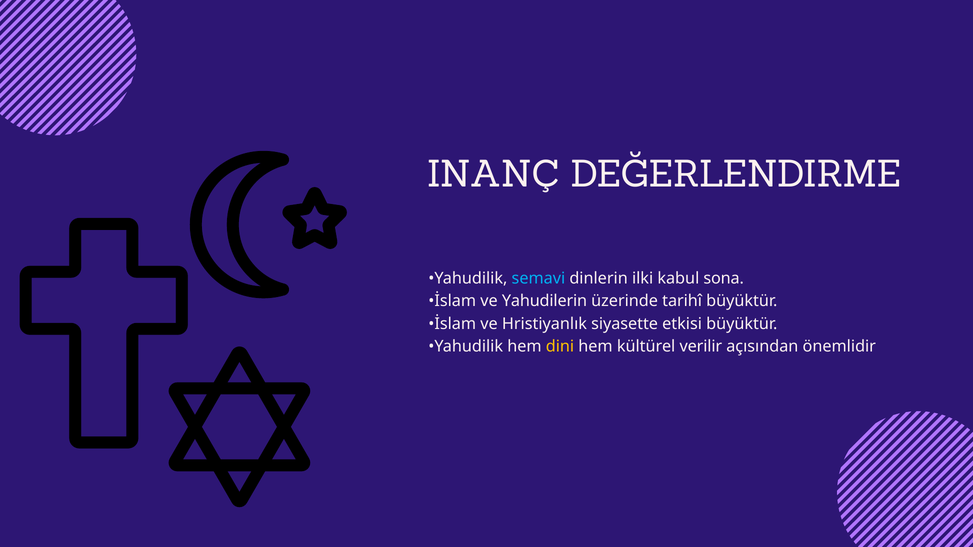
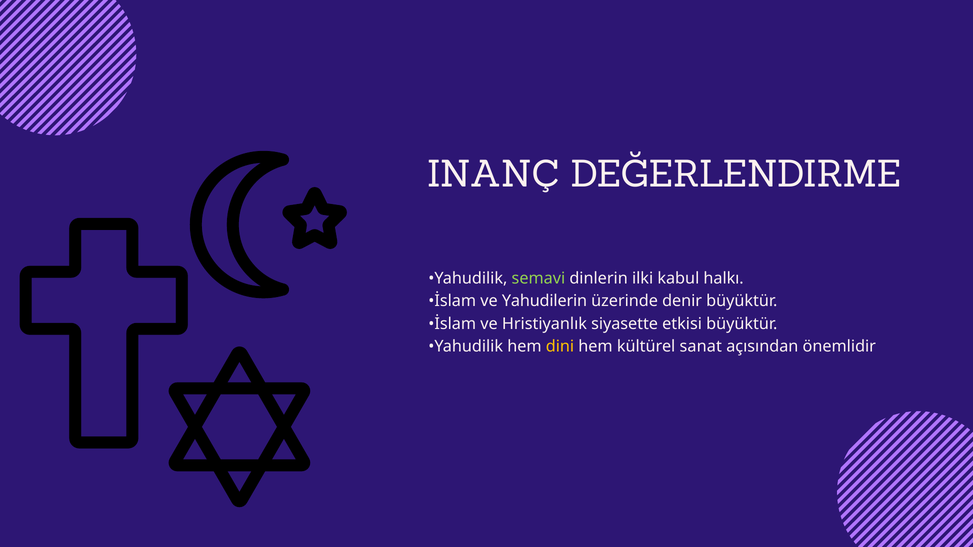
semavi colour: light blue -> light green
sona: sona -> halkı
tarihî: tarihî -> denir
verilir: verilir -> sanat
